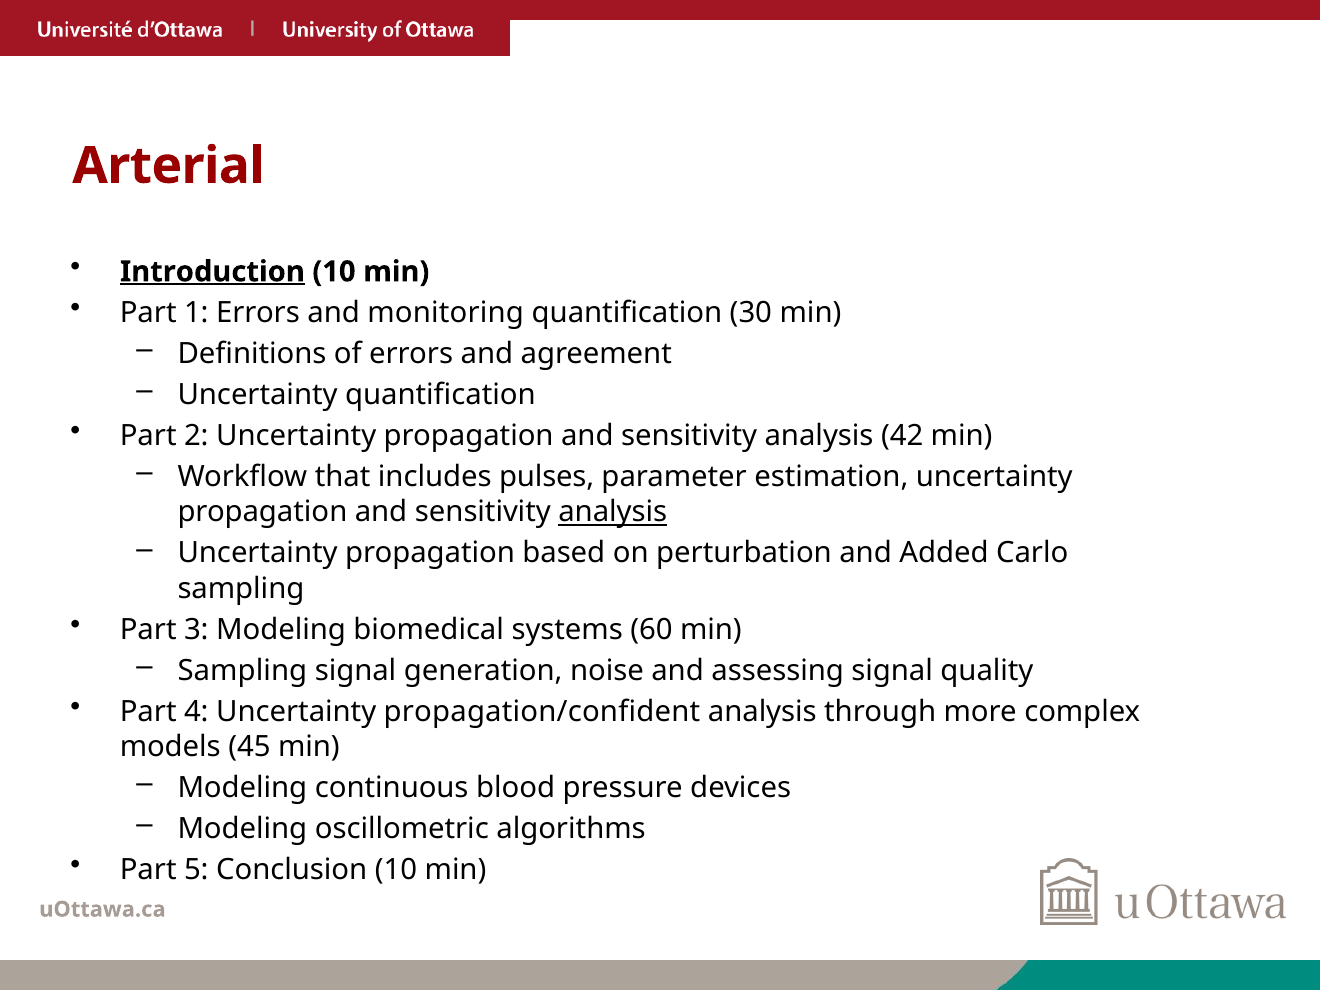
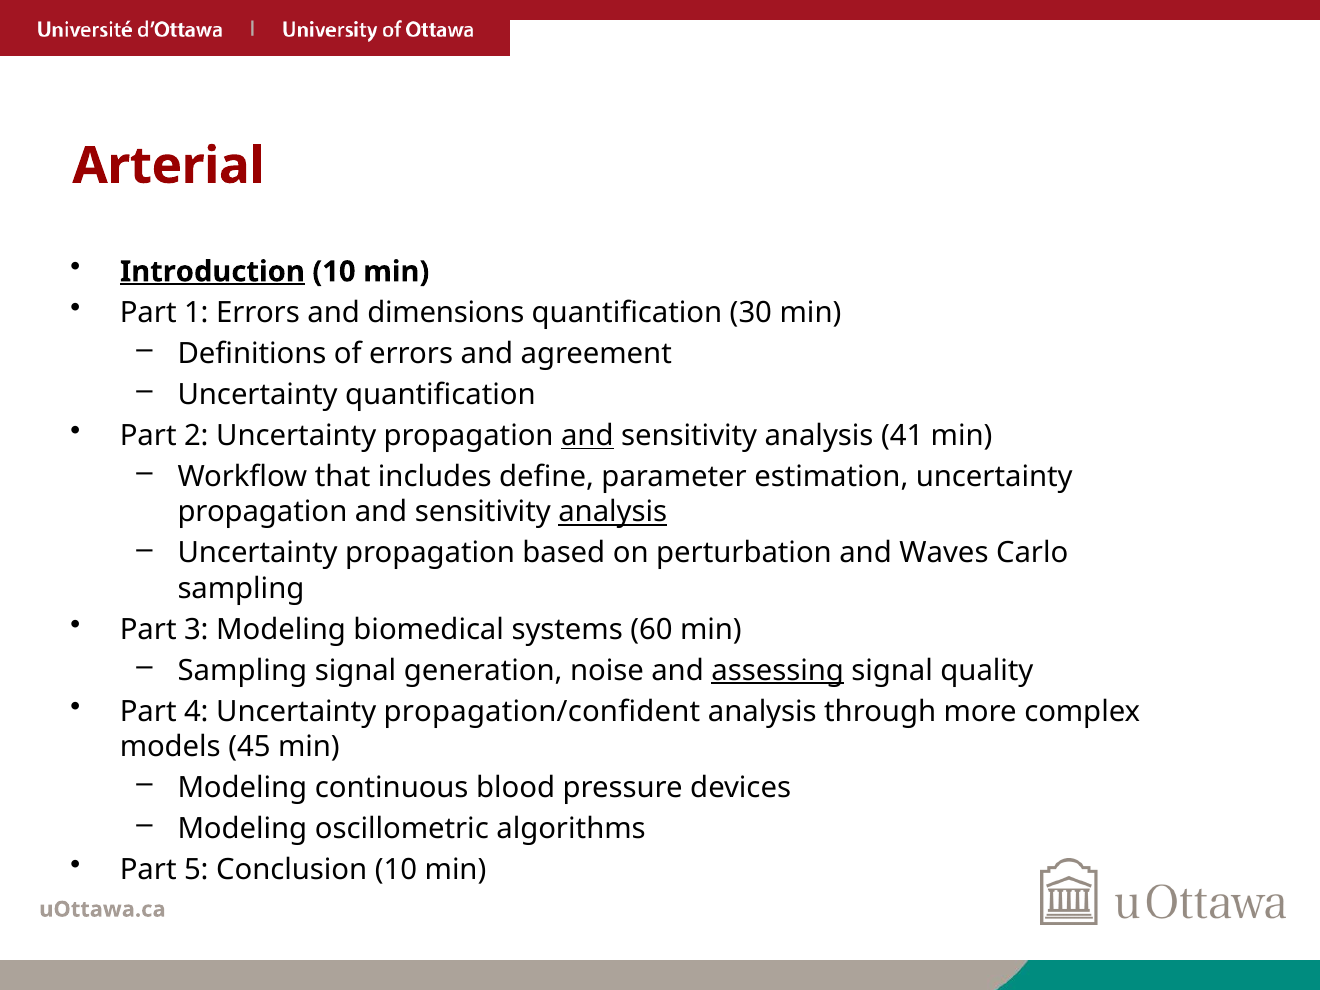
monitoring: monitoring -> dimensions
and at (587, 436) underline: none -> present
42: 42 -> 41
pulses: pulses -> define
Added: Added -> Waves
assessing underline: none -> present
